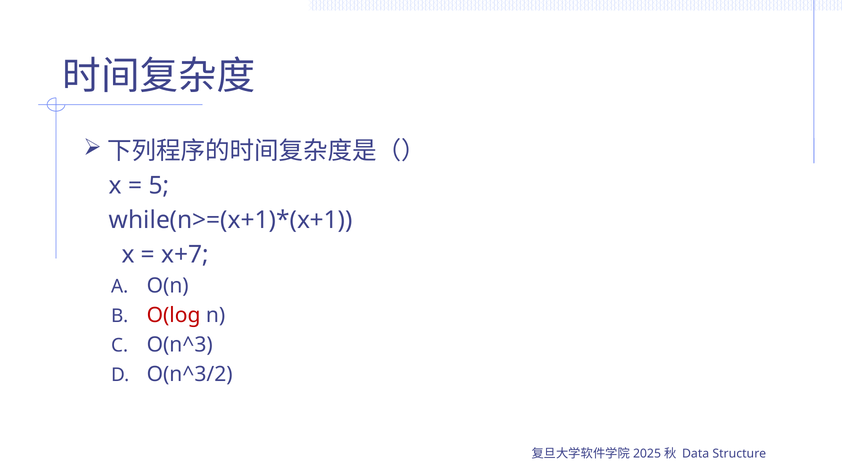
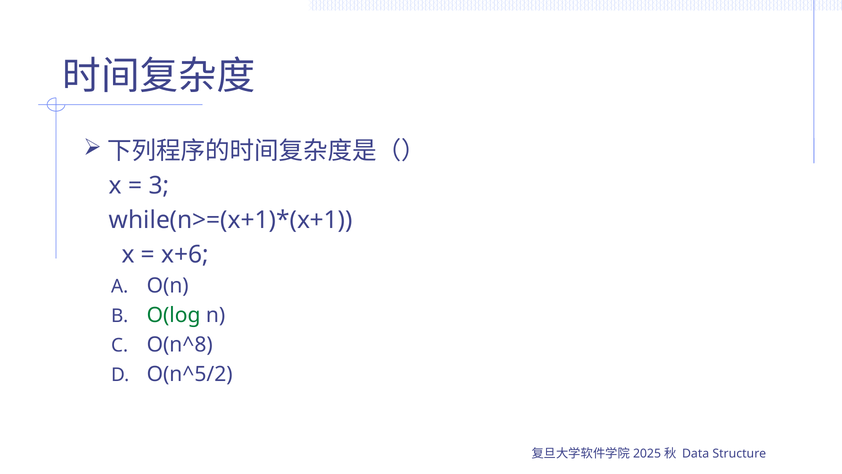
5: 5 -> 3
x+7: x+7 -> x+6
O(log colour: red -> green
O(n^3: O(n^3 -> O(n^8
O(n^3/2: O(n^3/2 -> O(n^5/2
